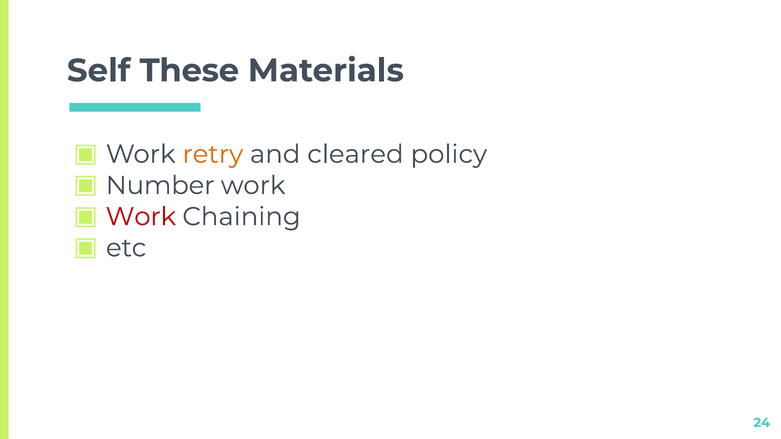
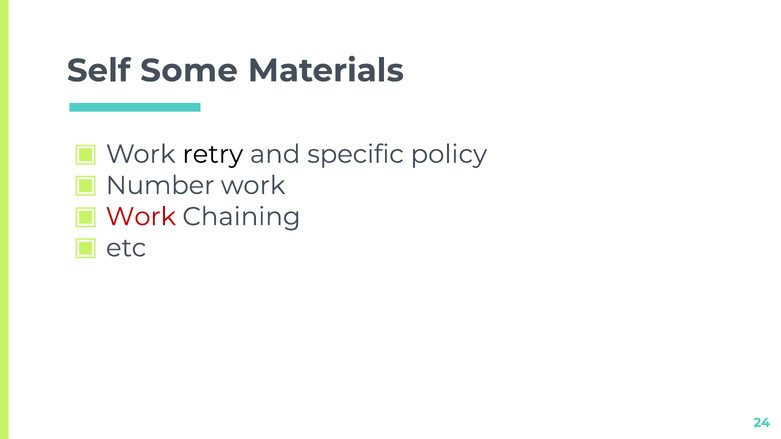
These: These -> Some
retry colour: orange -> black
cleared: cleared -> specific
